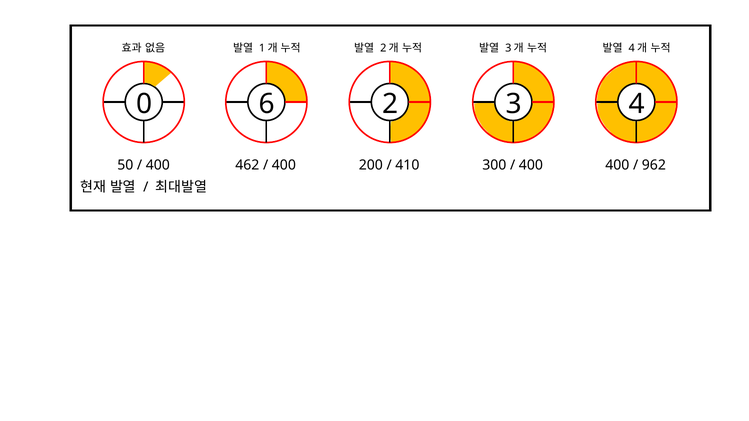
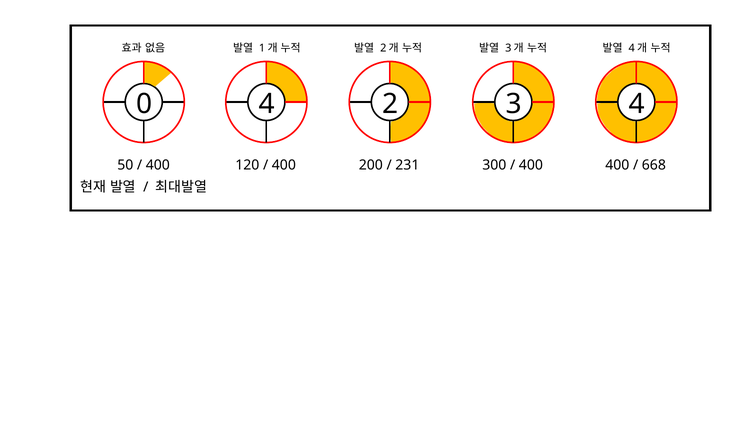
0 6: 6 -> 4
462: 462 -> 120
410: 410 -> 231
962: 962 -> 668
